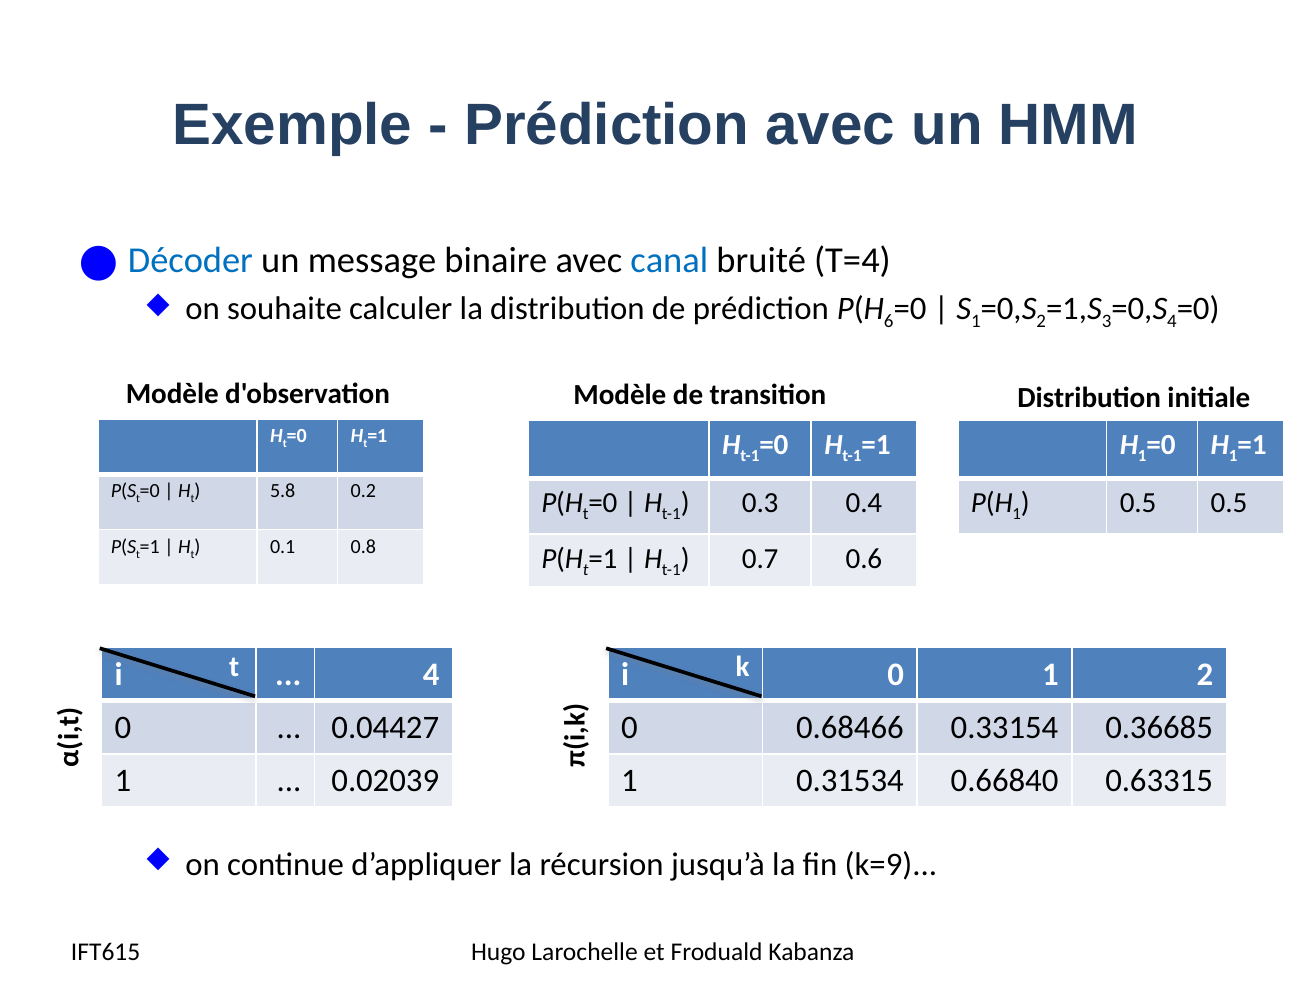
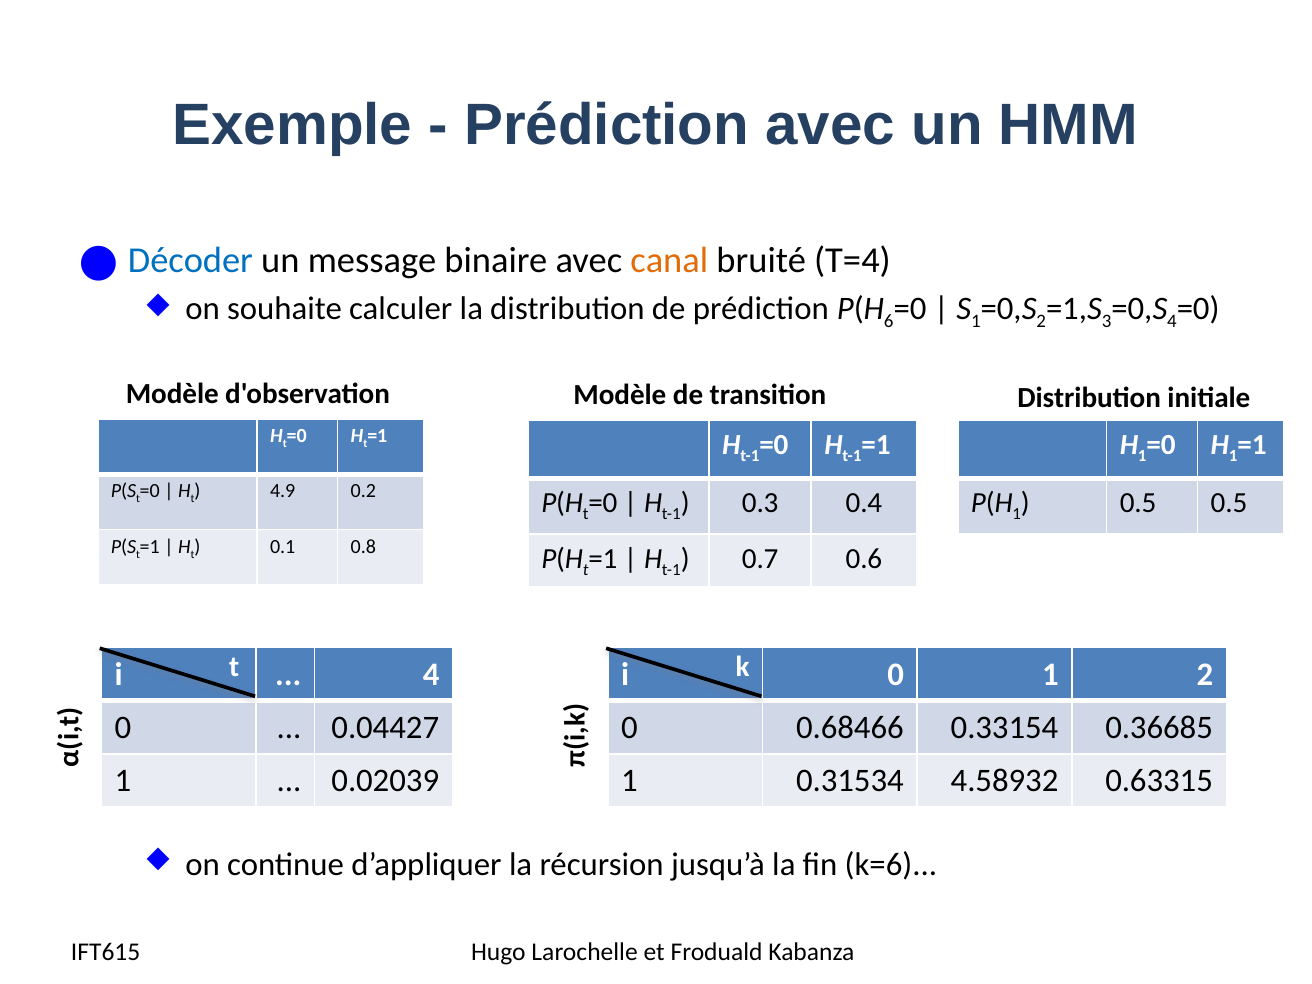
canal colour: blue -> orange
5.8: 5.8 -> 4.9
0.66840: 0.66840 -> 4.58932
k=9: k=9 -> k=6
